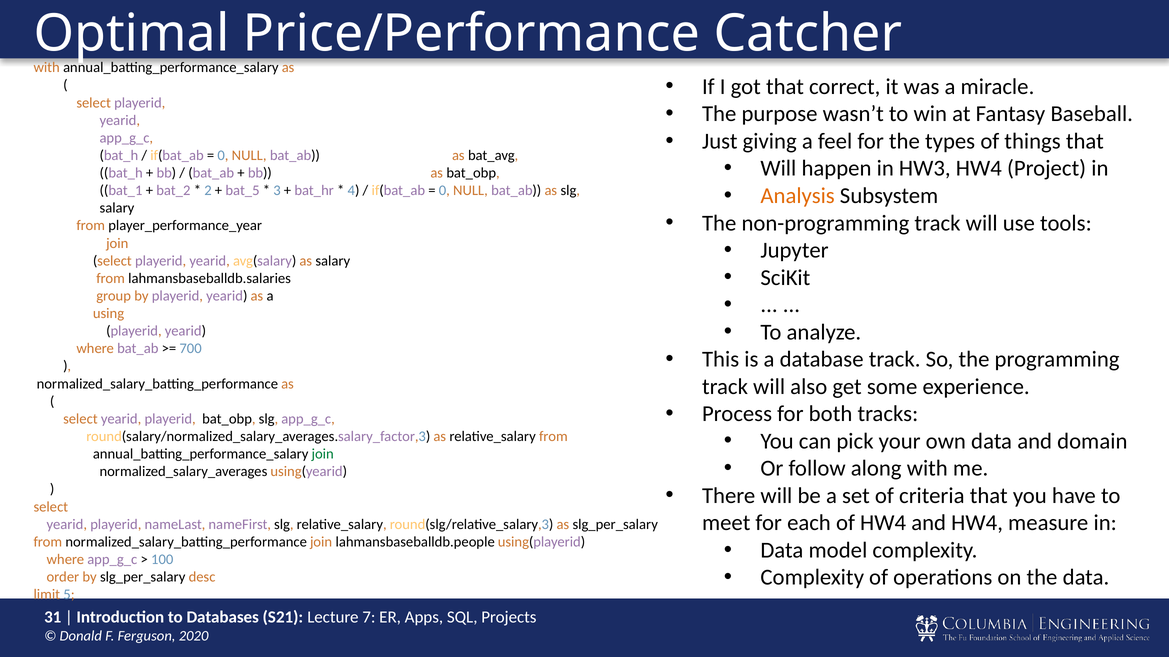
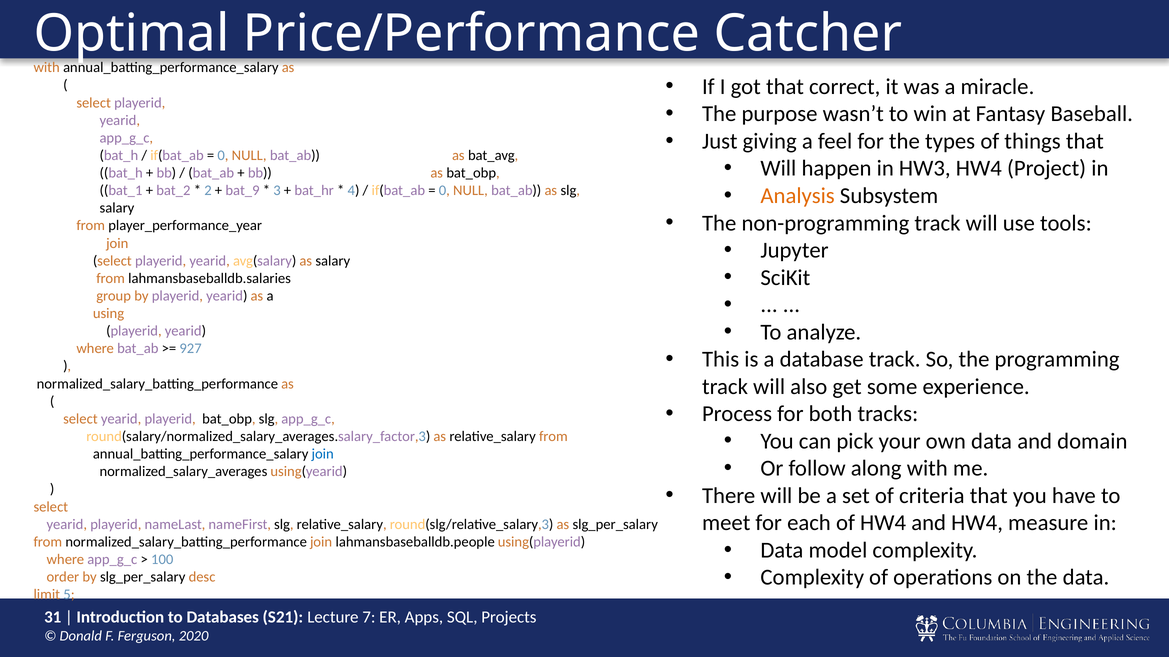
bat_5: bat_5 -> bat_9
700: 700 -> 927
join at (323, 454) colour: green -> blue
